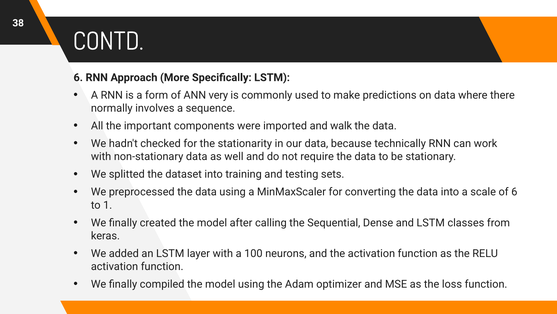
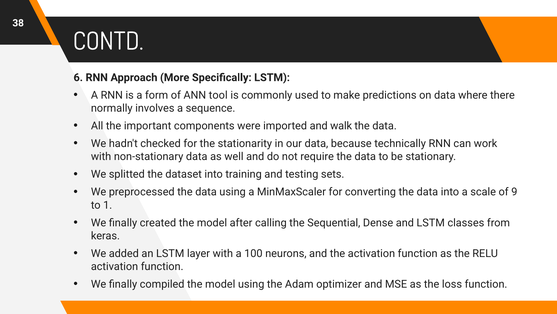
very: very -> tool
of 6: 6 -> 9
